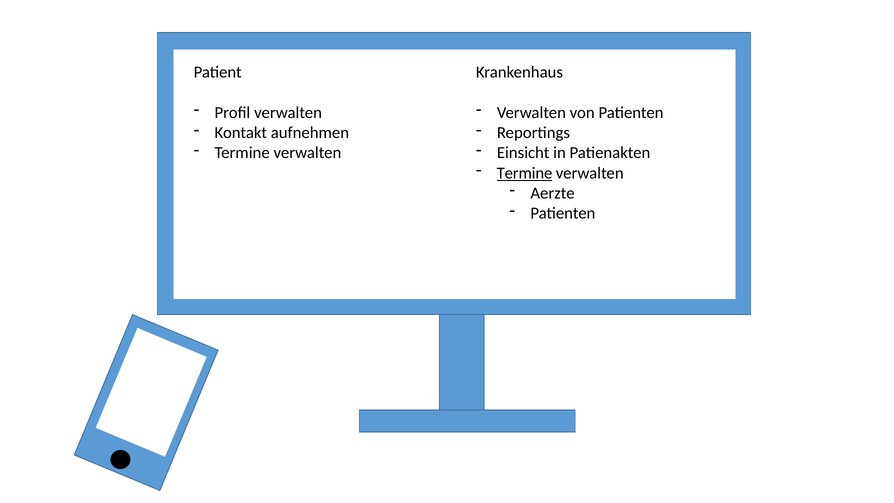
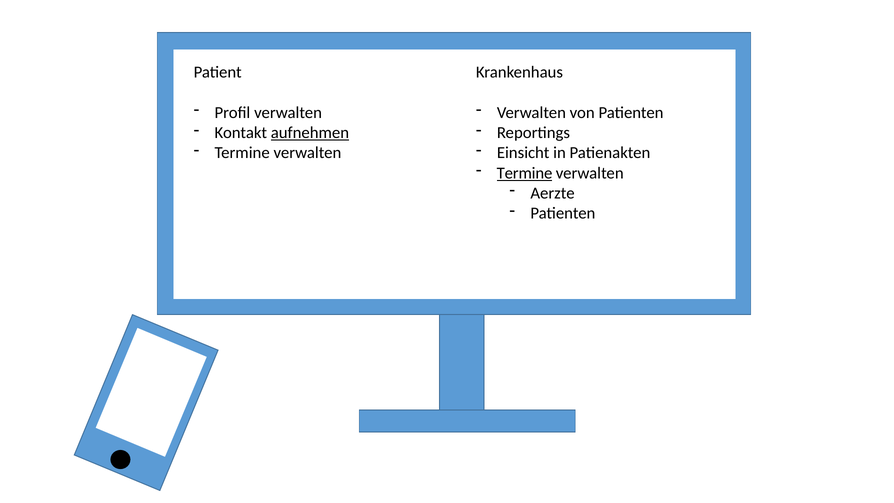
aufnehmen underline: none -> present
